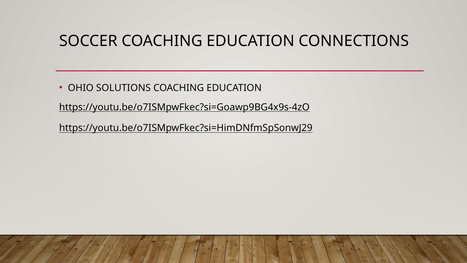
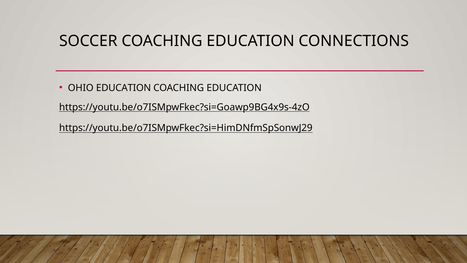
OHIO SOLUTIONS: SOLUTIONS -> EDUCATION
